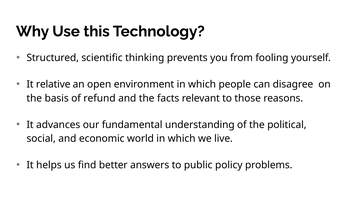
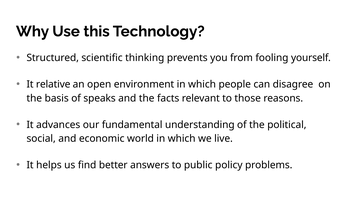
refund: refund -> speaks
